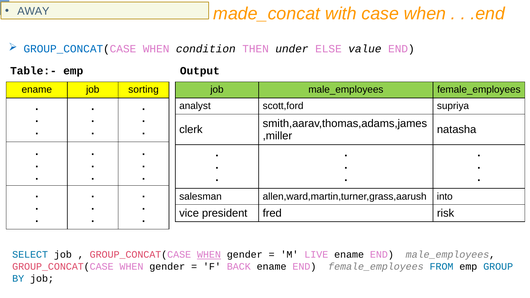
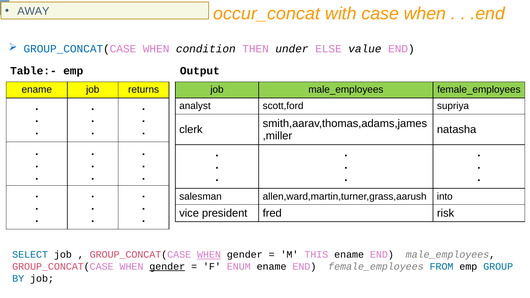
made_concat: made_concat -> occur_concat
sorting: sorting -> returns
LIVE: LIVE -> THIS
gender at (167, 267) underline: none -> present
BACK: BACK -> ENUM
